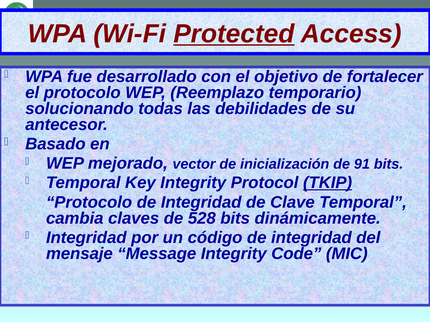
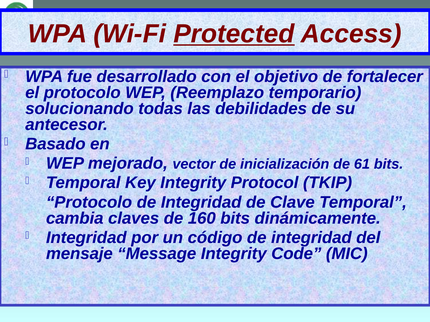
91: 91 -> 61
TKIP underline: present -> none
528: 528 -> 160
